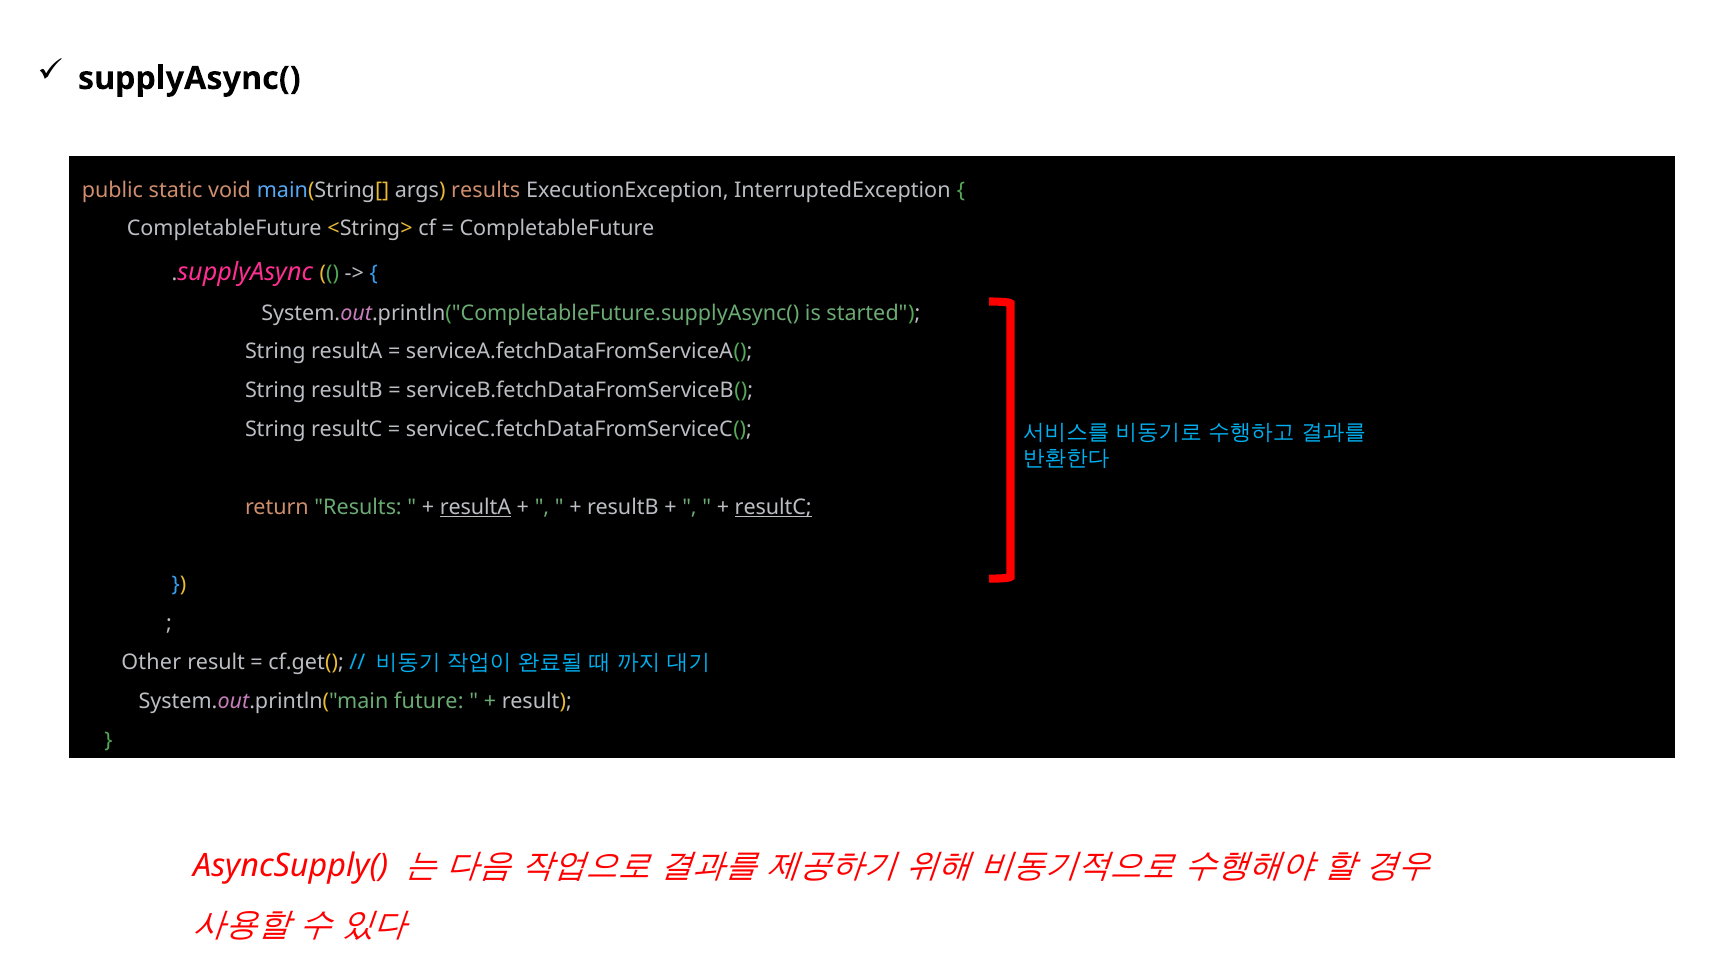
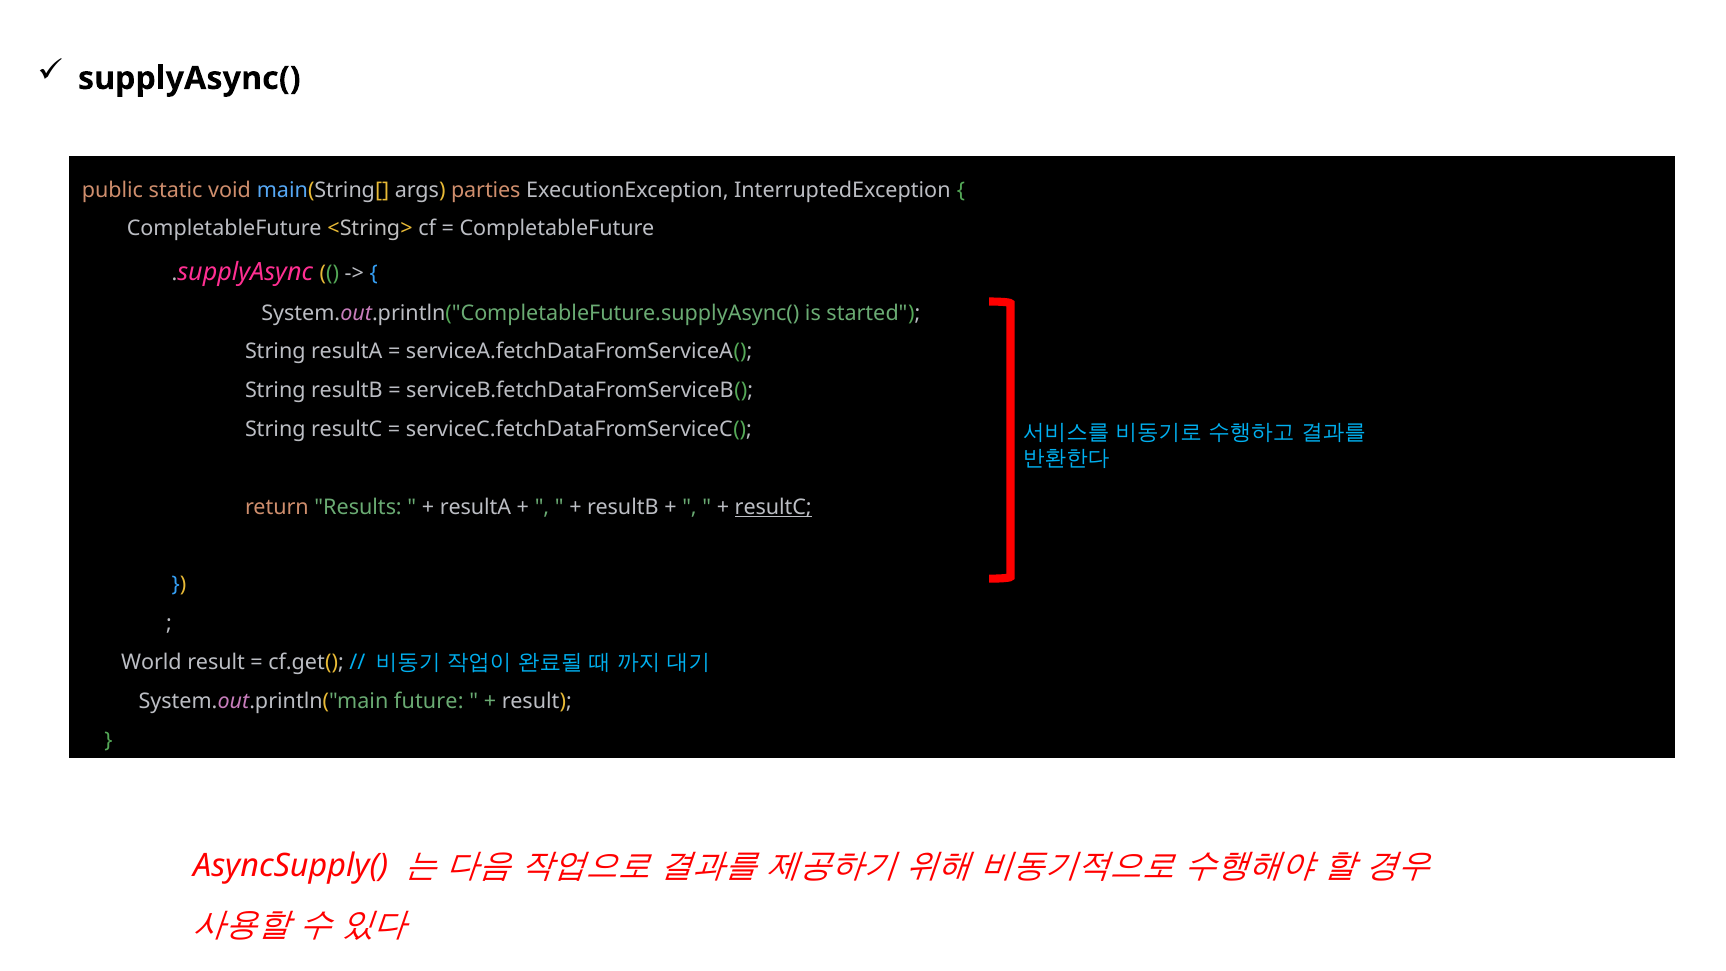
args results: results -> parties
resultA at (475, 507) underline: present -> none
Other: Other -> World
